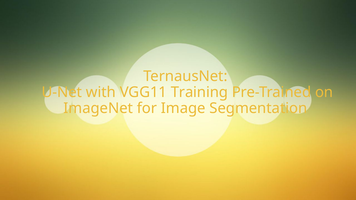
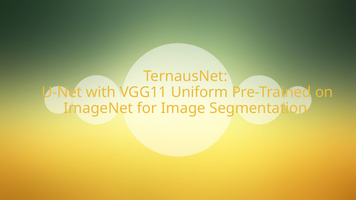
Training: Training -> Uniform
